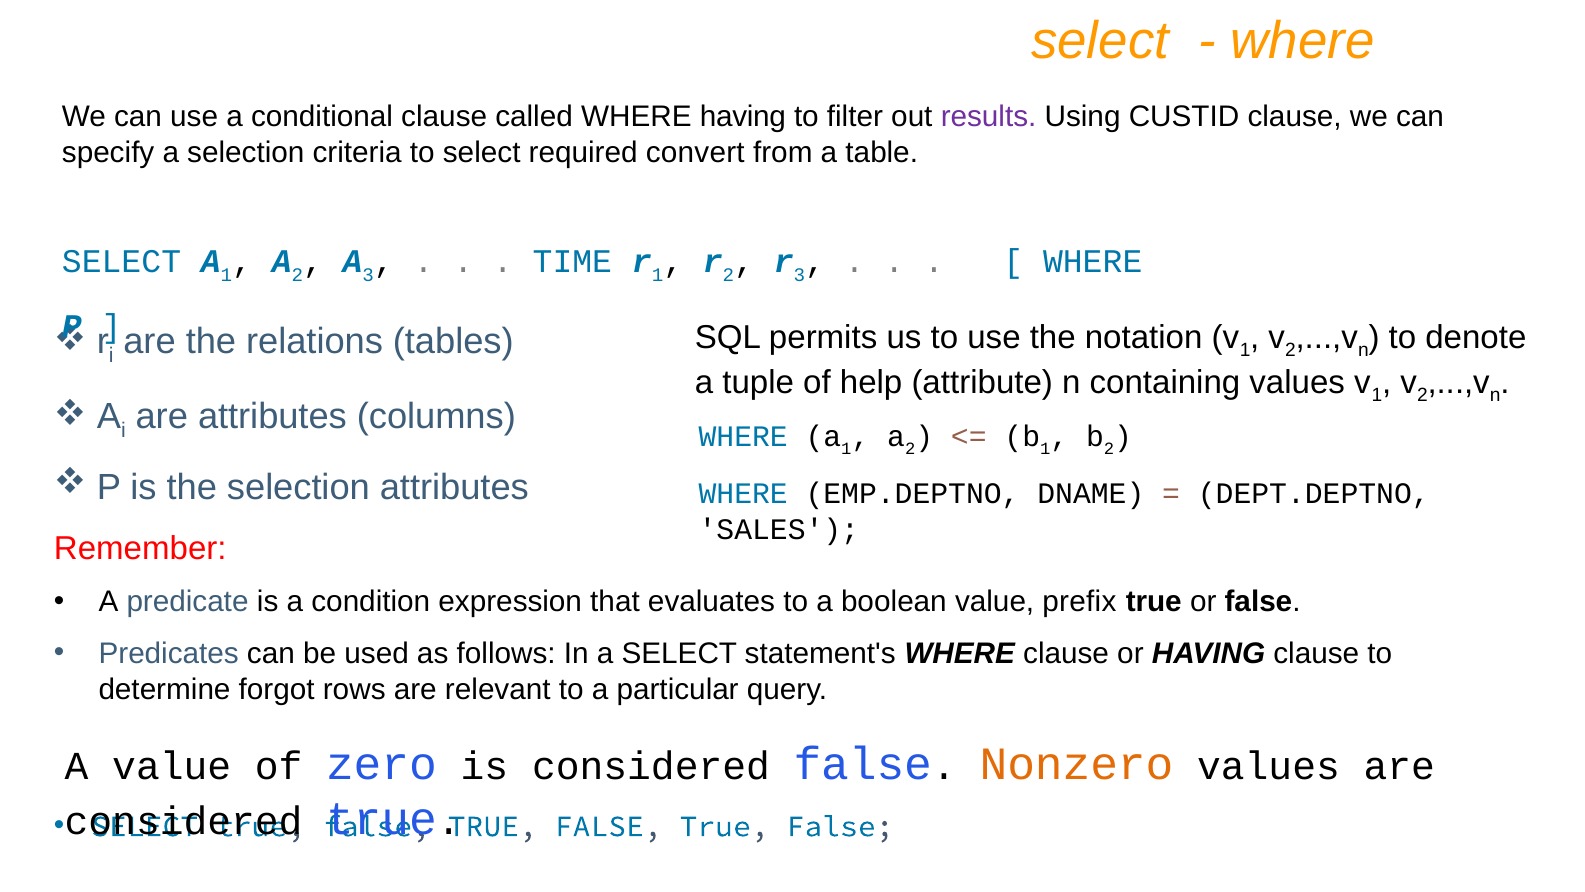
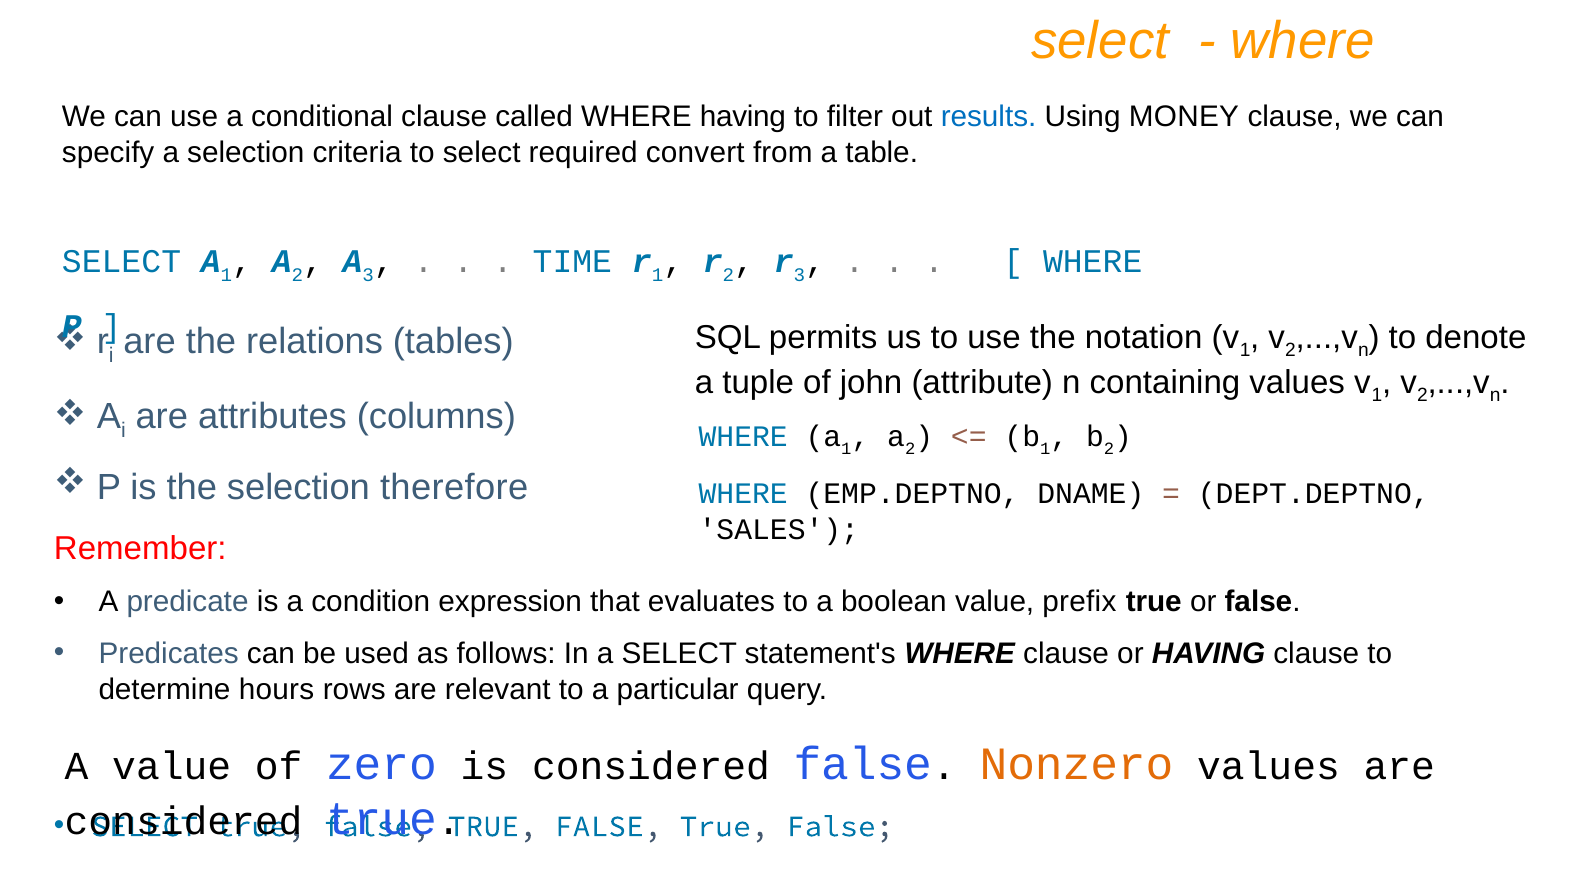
results colour: purple -> blue
CUSTID: CUSTID -> MONEY
help: help -> john
selection attributes: attributes -> therefore
forgot: forgot -> hours
